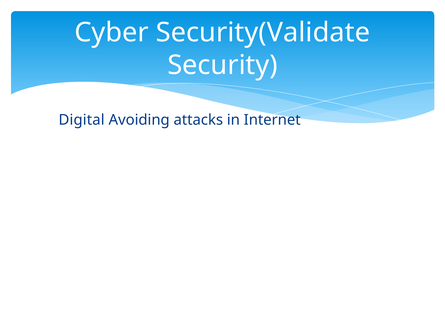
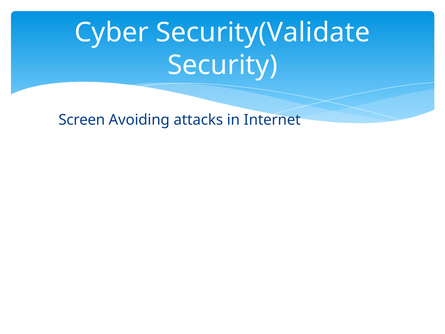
Digital: Digital -> Screen
